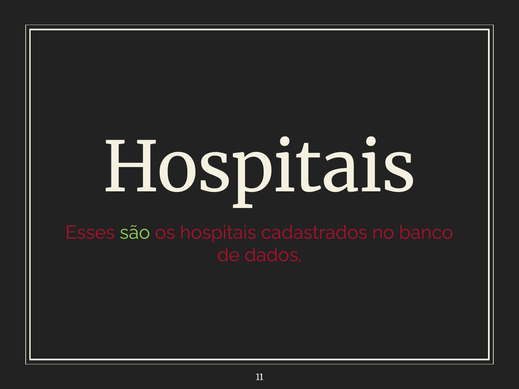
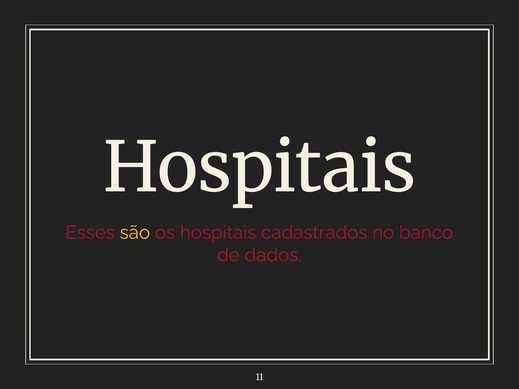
são colour: light green -> yellow
